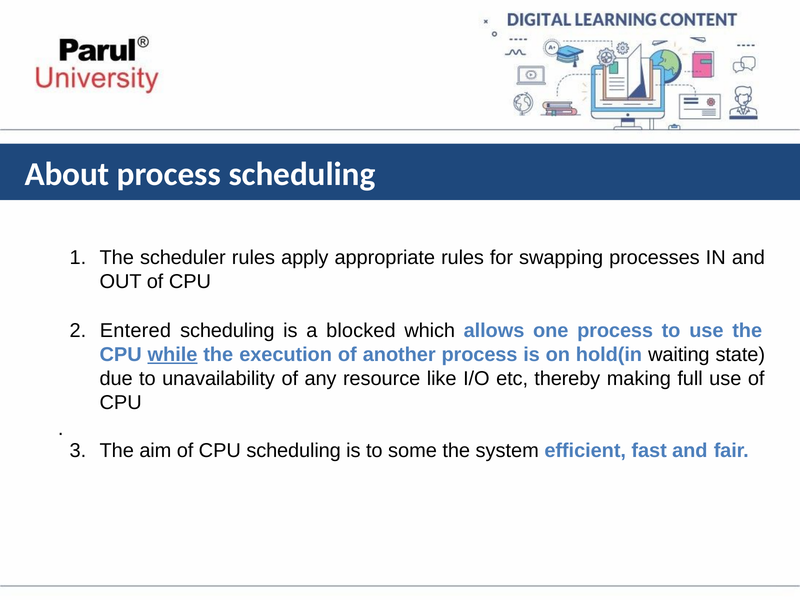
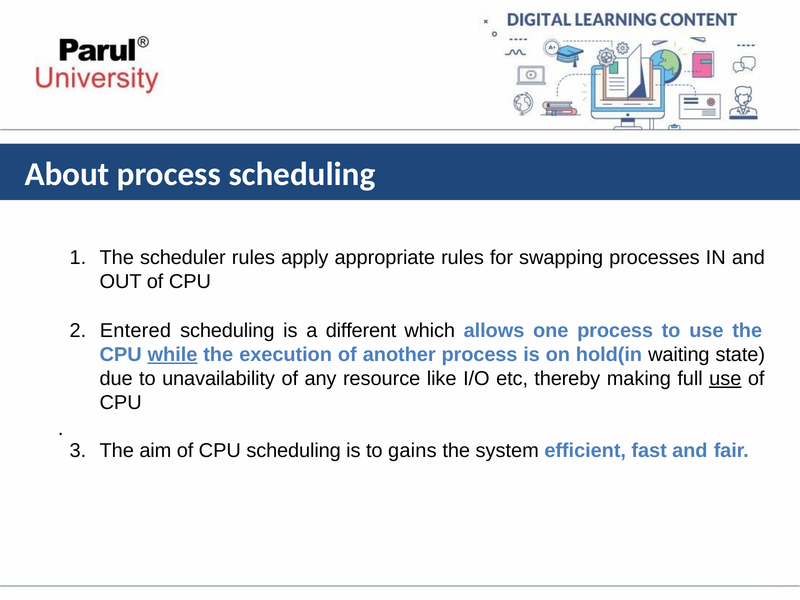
blocked: blocked -> different
use at (725, 379) underline: none -> present
some: some -> gains
